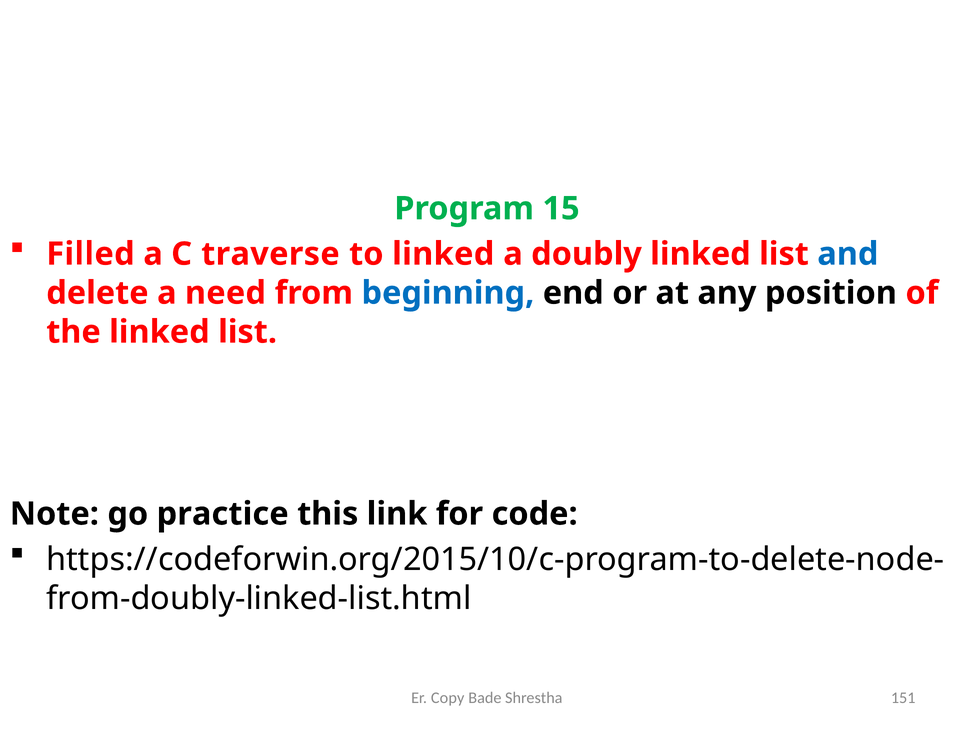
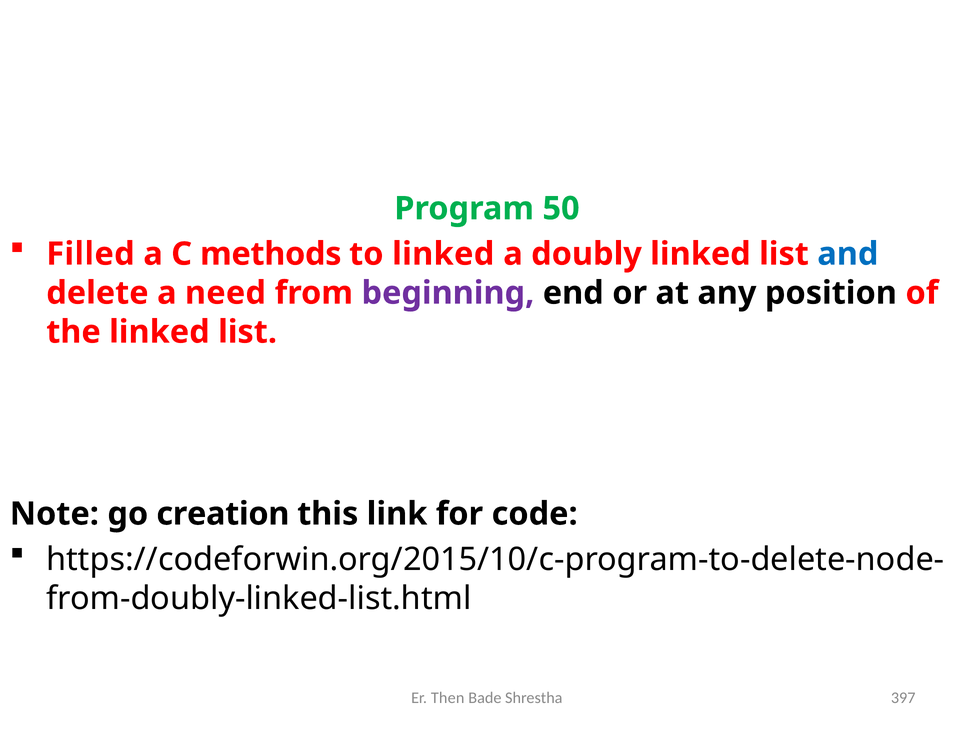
15: 15 -> 50
traverse: traverse -> methods
beginning colour: blue -> purple
practice: practice -> creation
Copy: Copy -> Then
151: 151 -> 397
